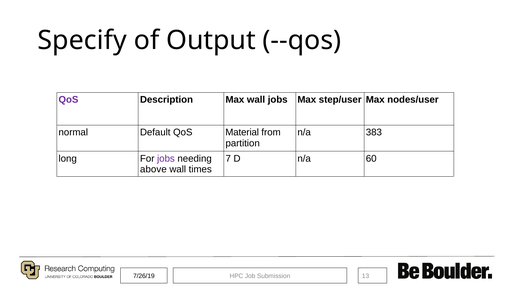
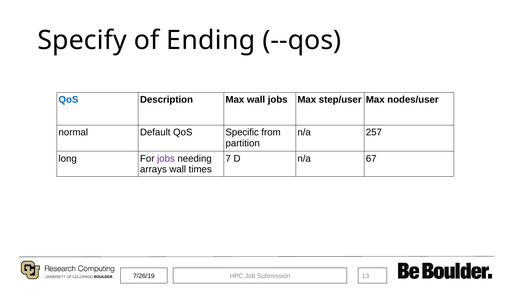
Output: Output -> Ending
QoS at (68, 100) colour: purple -> blue
Material: Material -> Specific
383: 383 -> 257
60: 60 -> 67
above: above -> arrays
